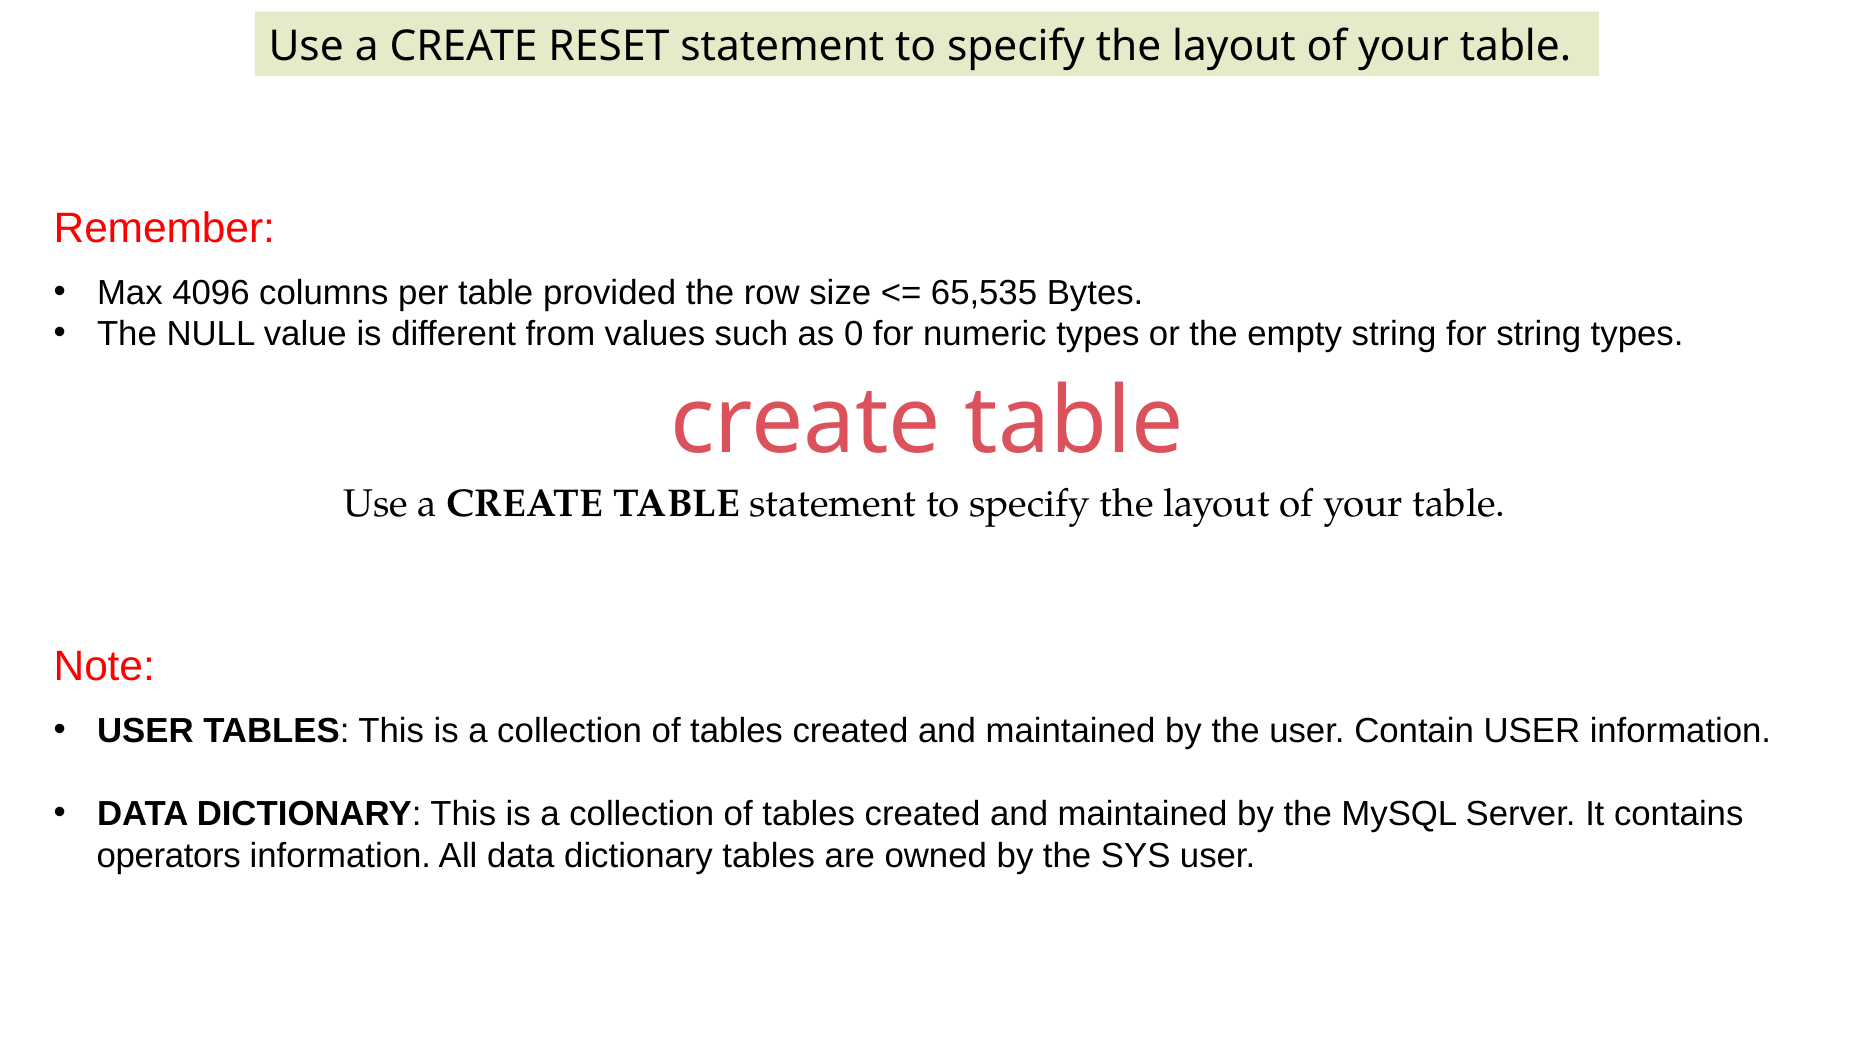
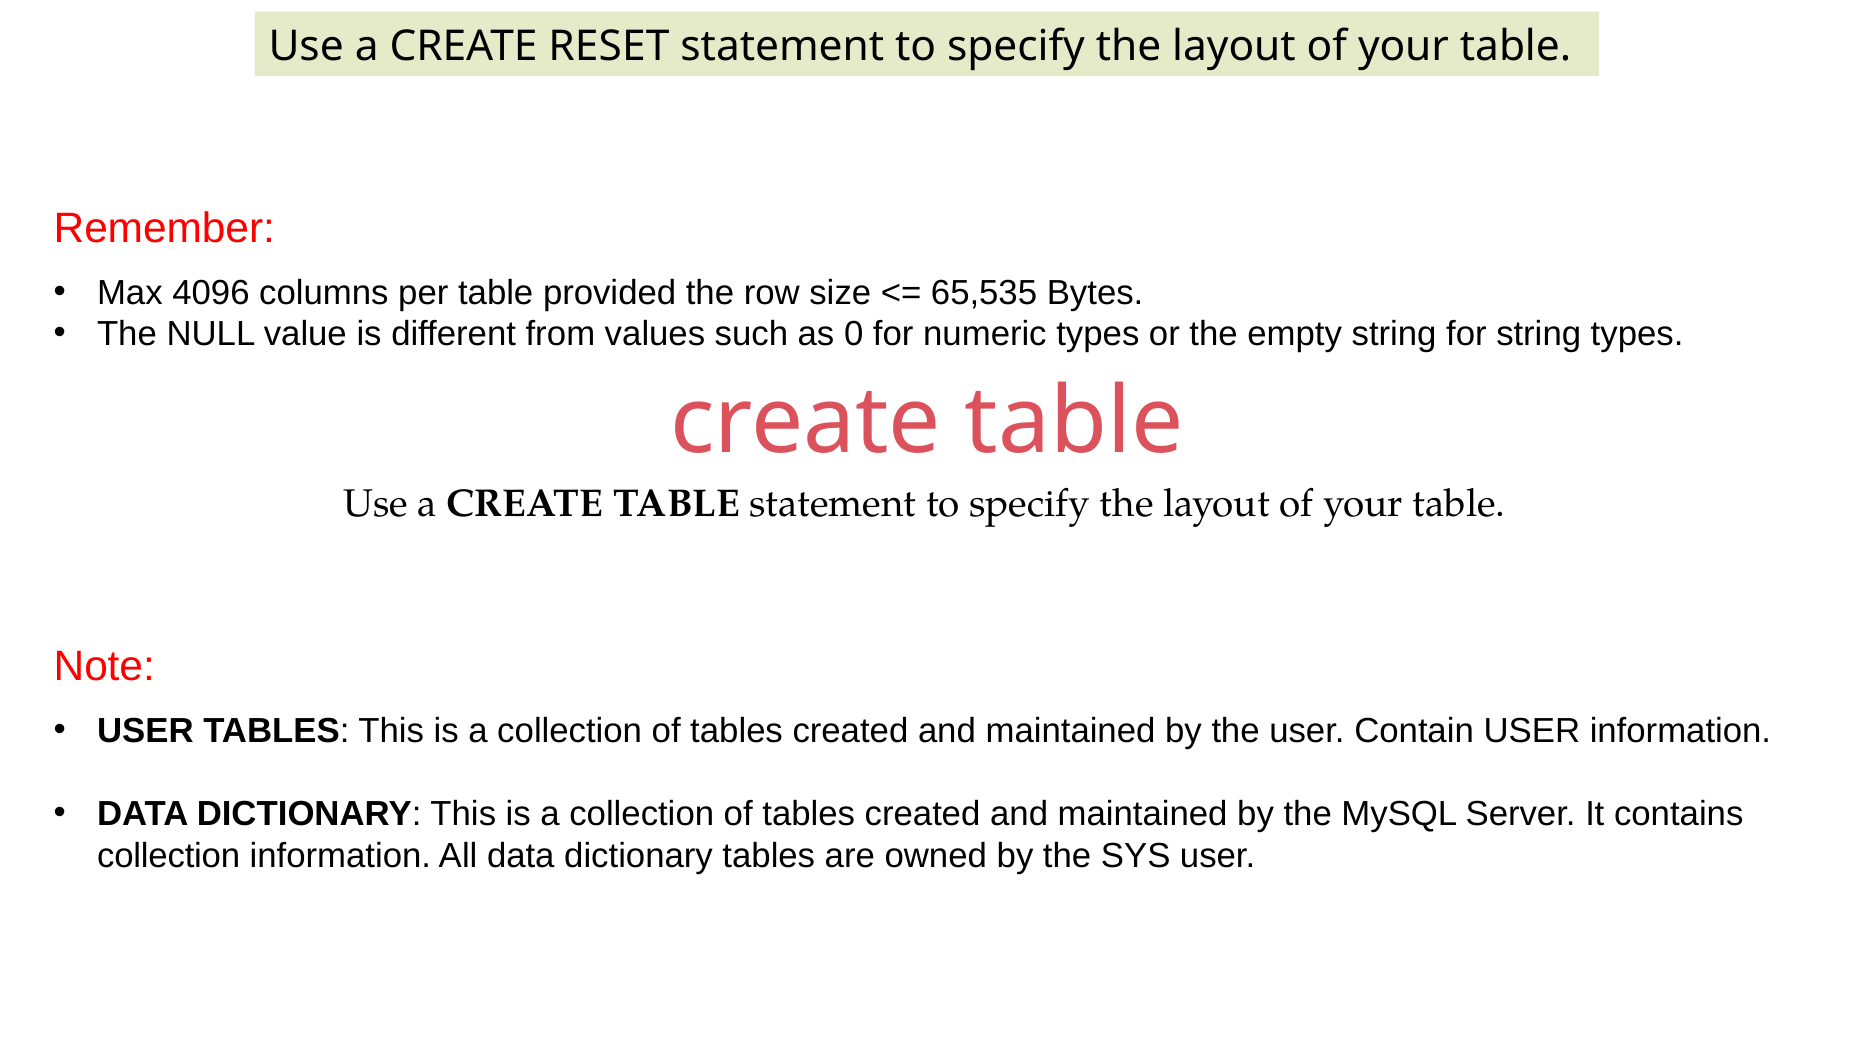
operators at (169, 856): operators -> collection
